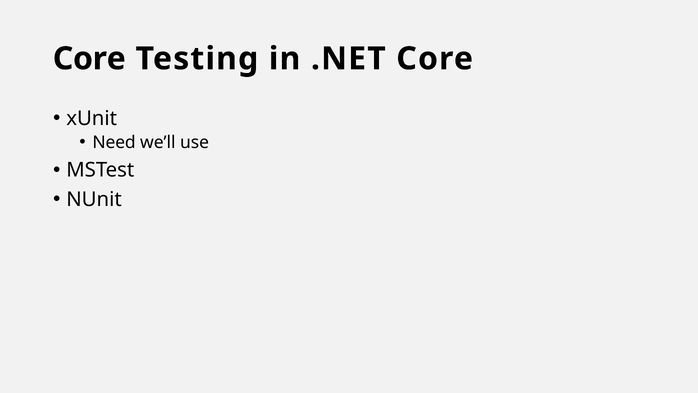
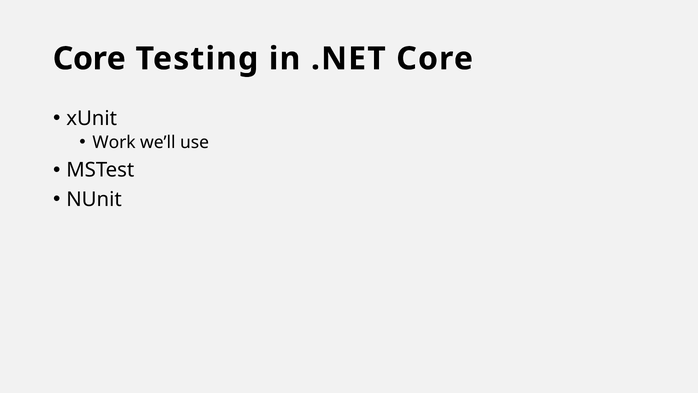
Need: Need -> Work
